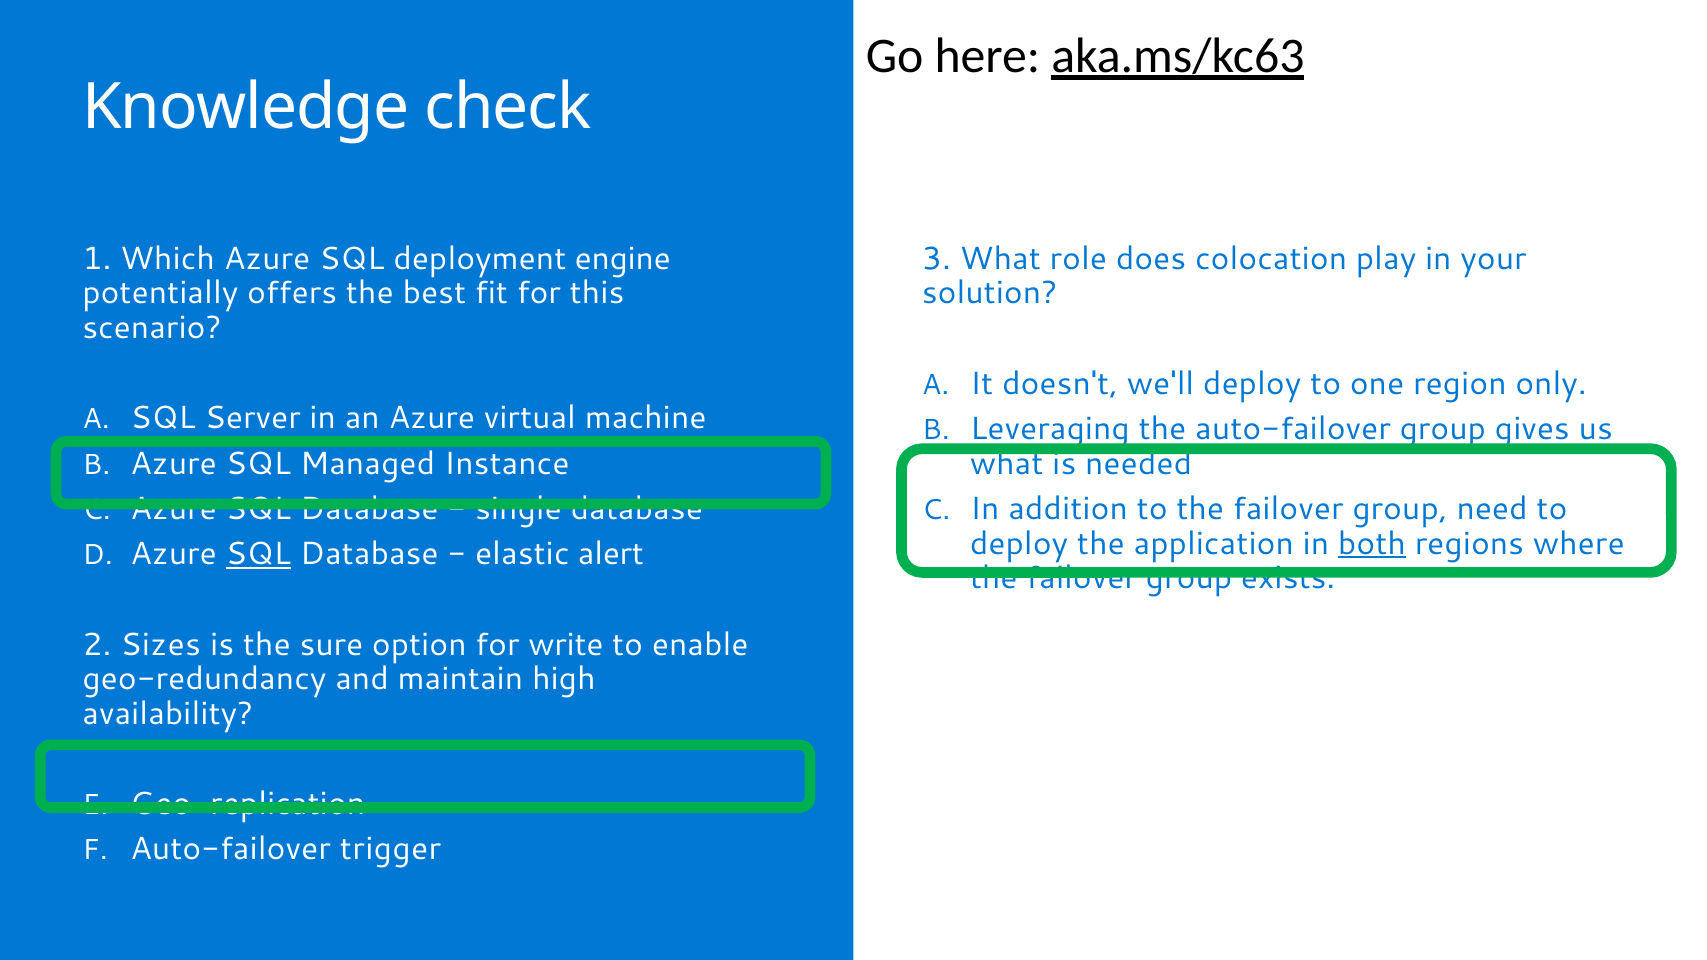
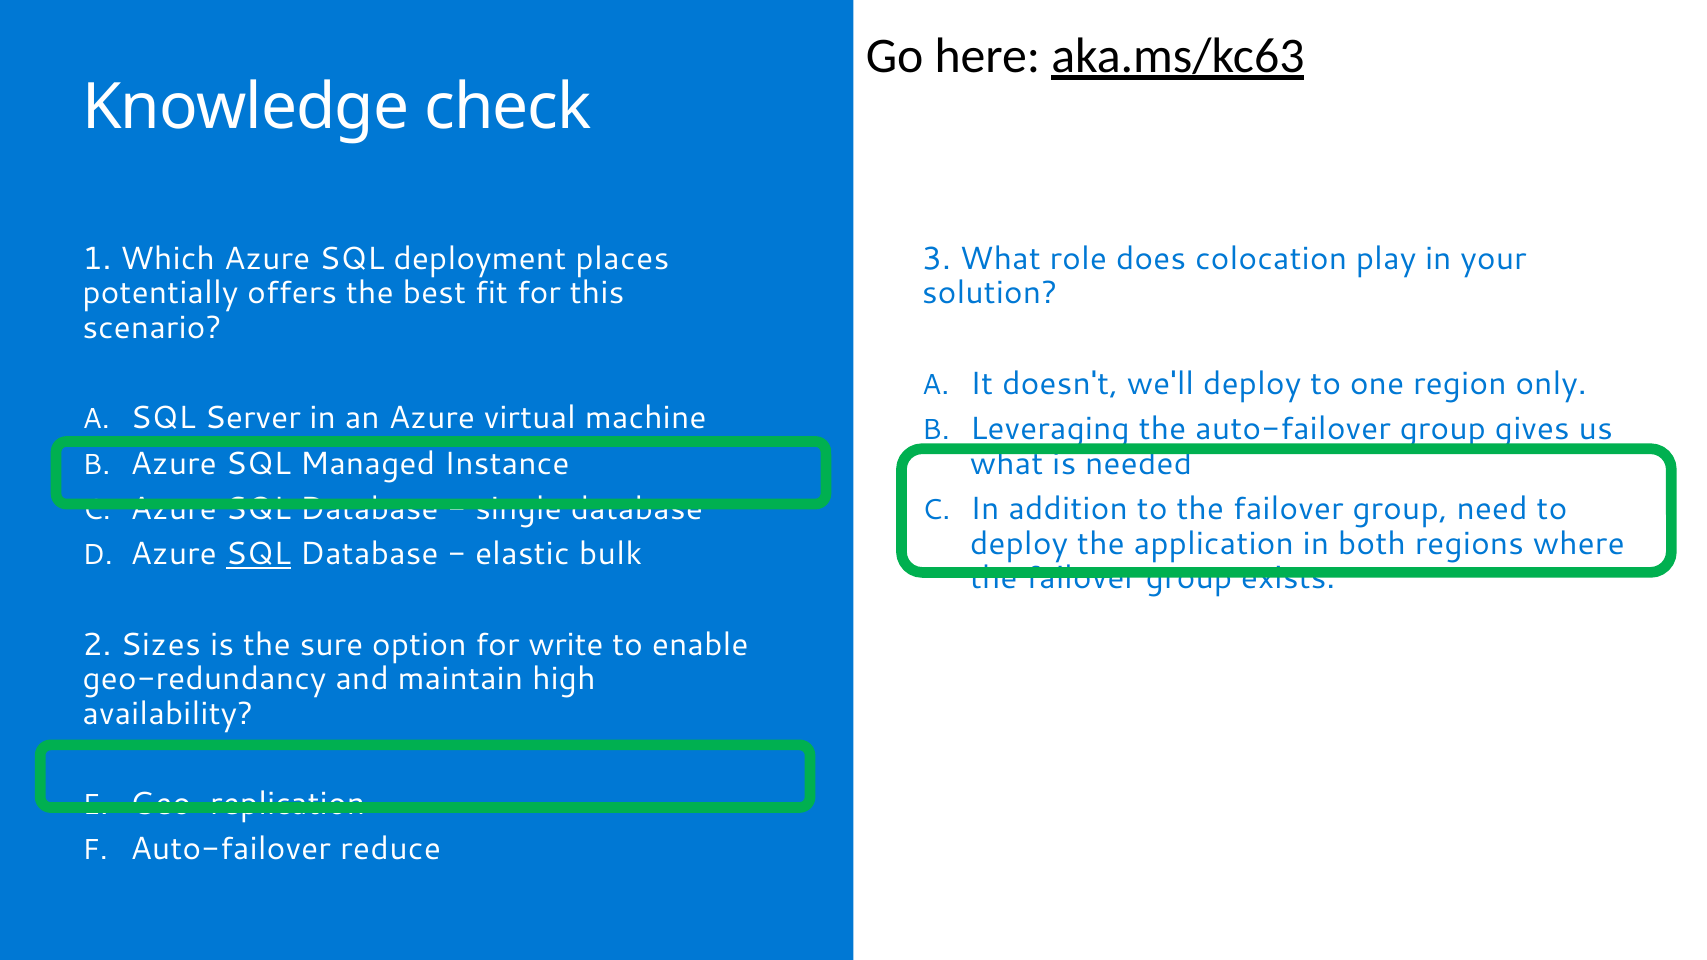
engine: engine -> places
both underline: present -> none
alert: alert -> bulk
trigger: trigger -> reduce
